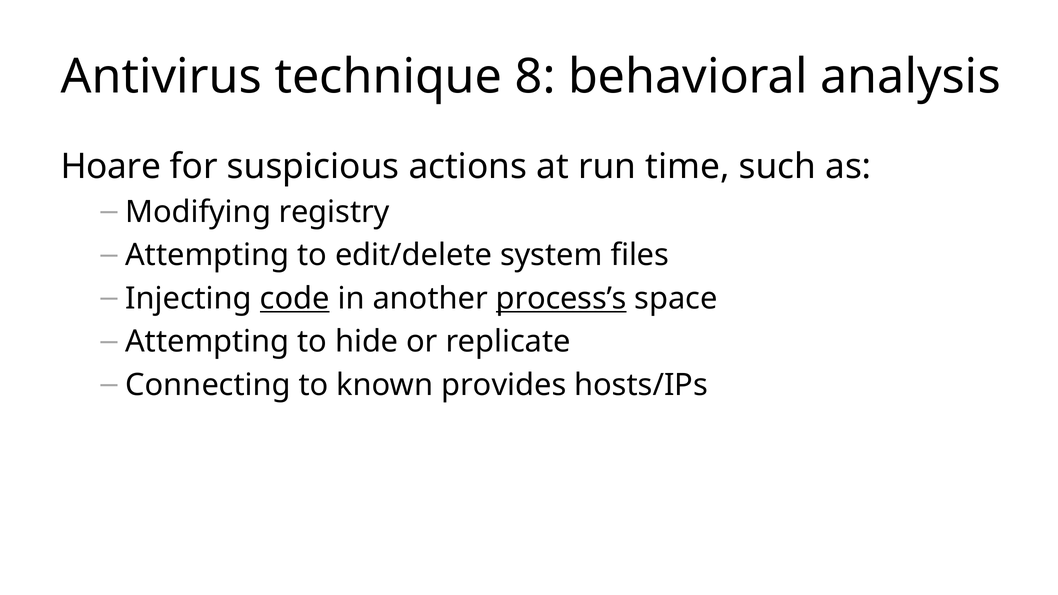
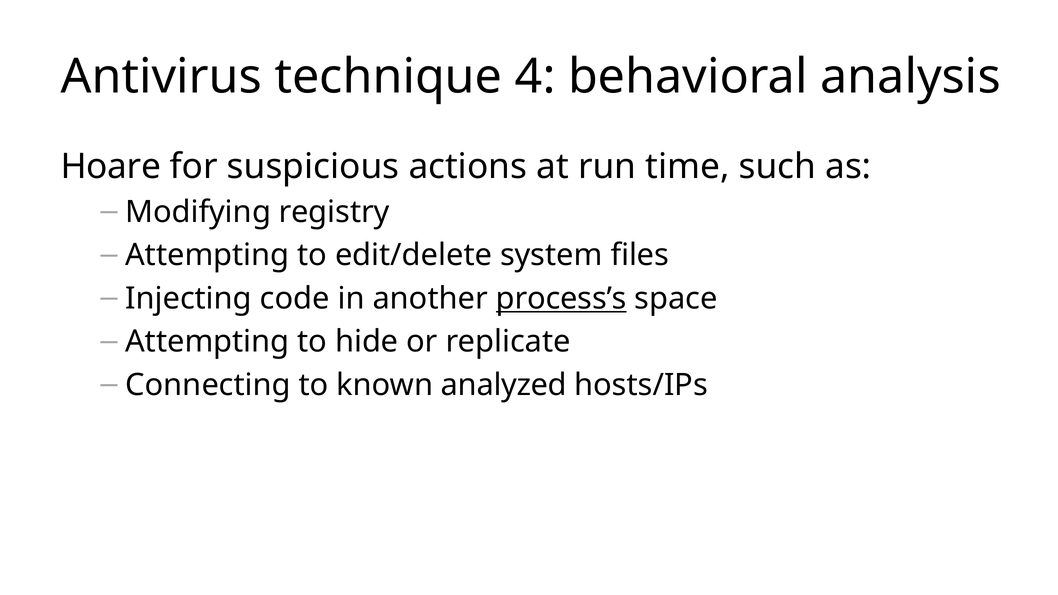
8: 8 -> 4
code underline: present -> none
provides: provides -> analyzed
